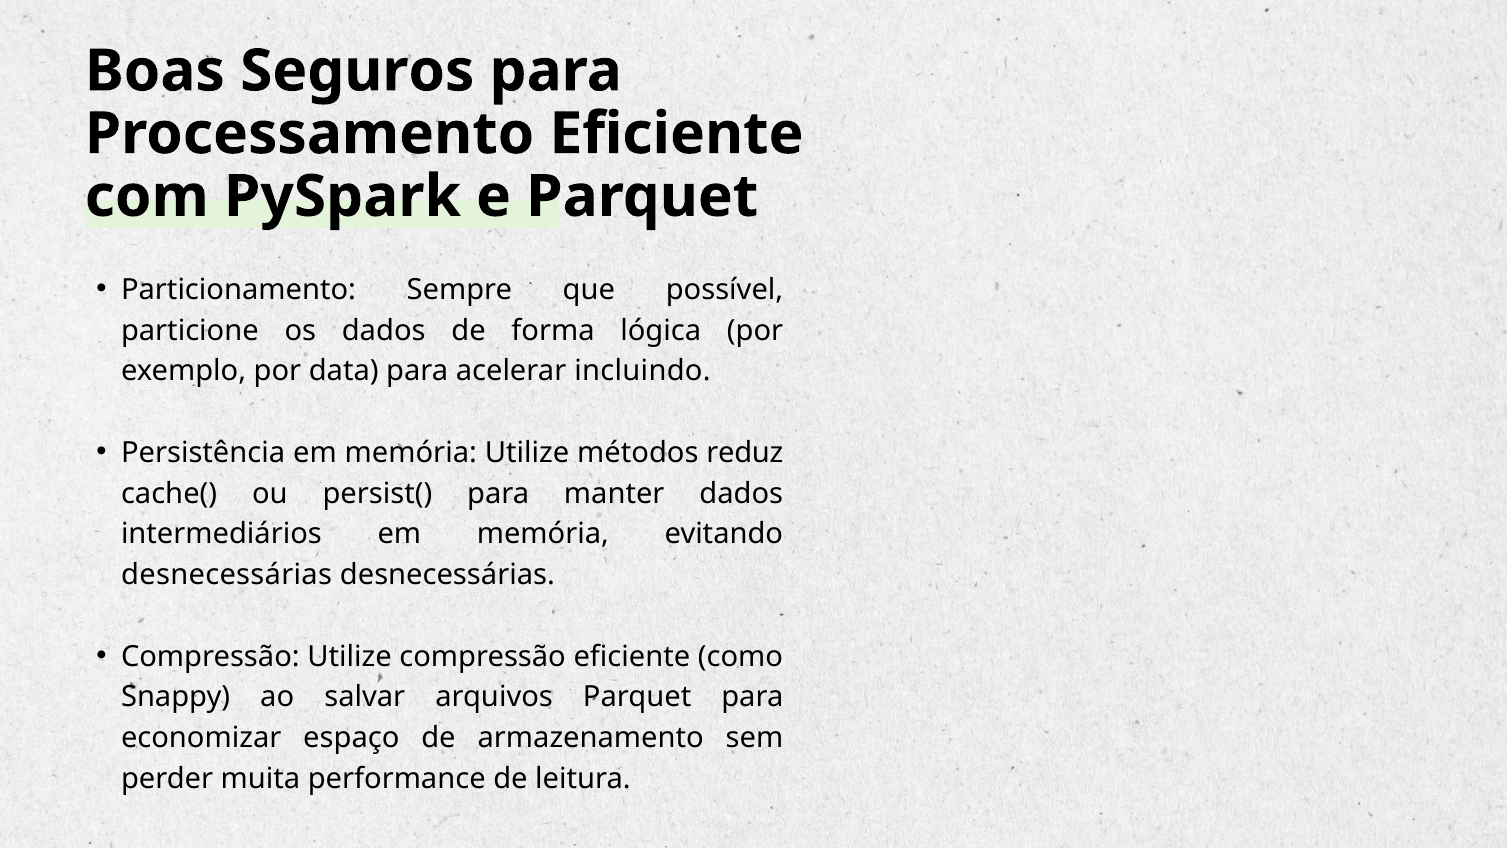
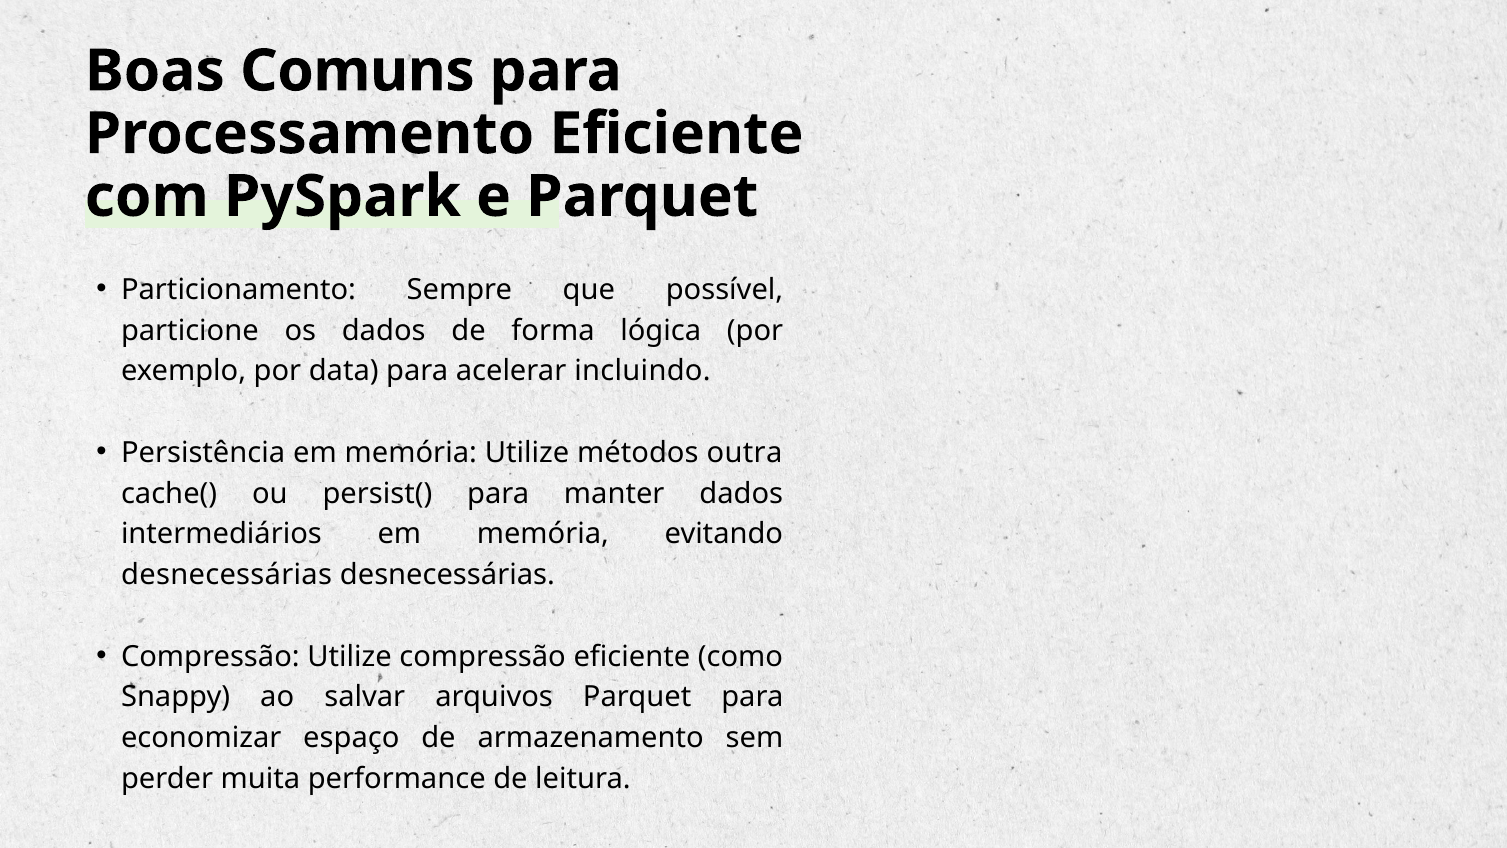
Seguros: Seguros -> Comuns
reduz: reduz -> outra
